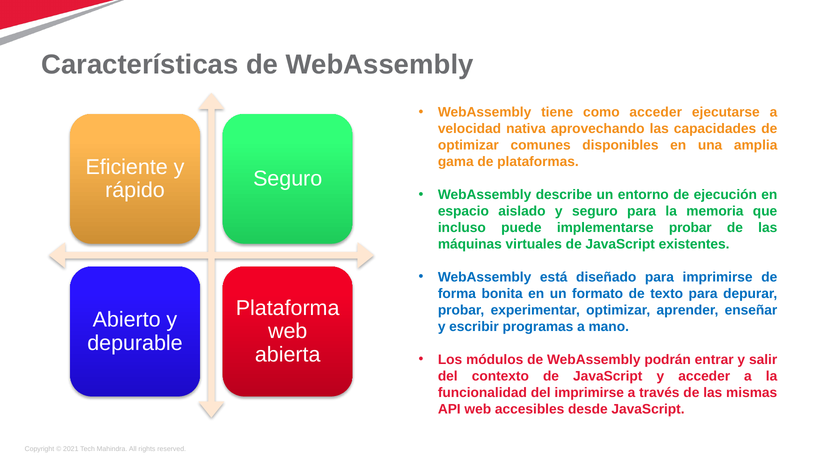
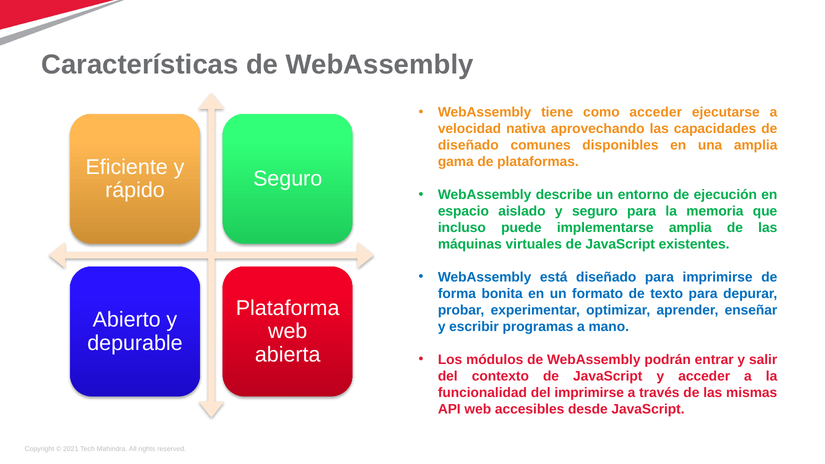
optimizar at (468, 145): optimizar -> diseñado
implementarse probar: probar -> amplia
